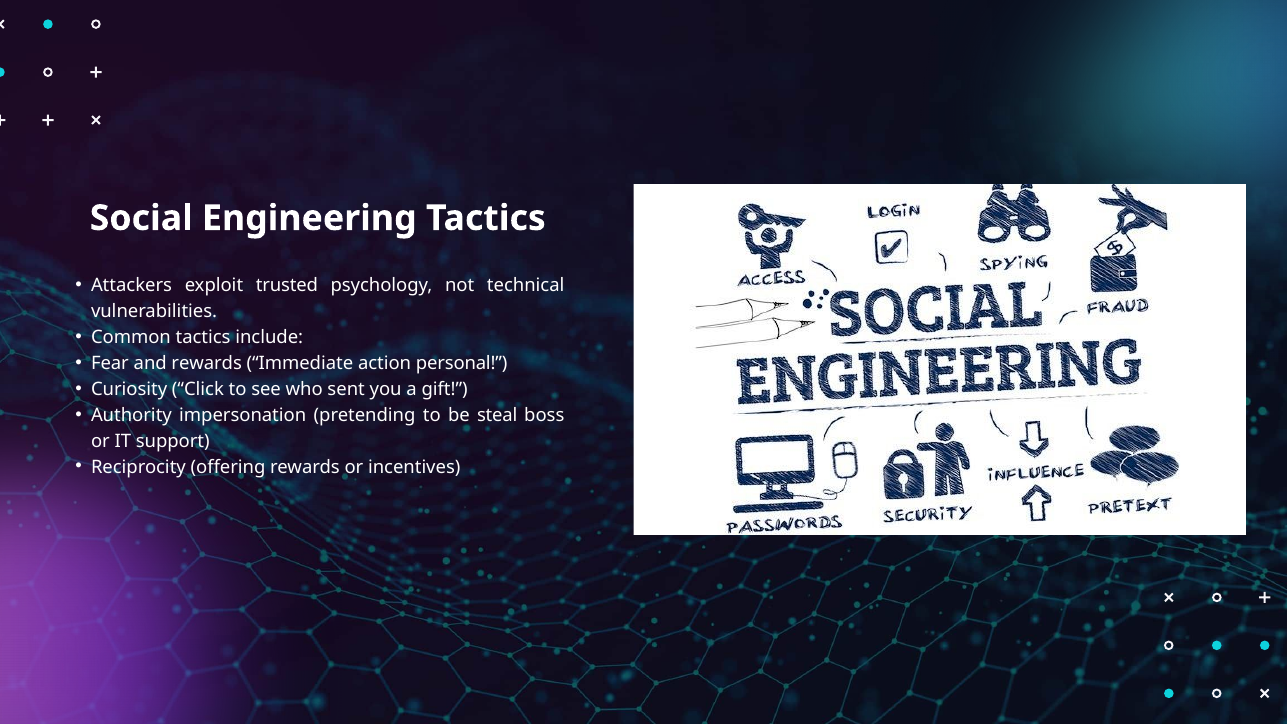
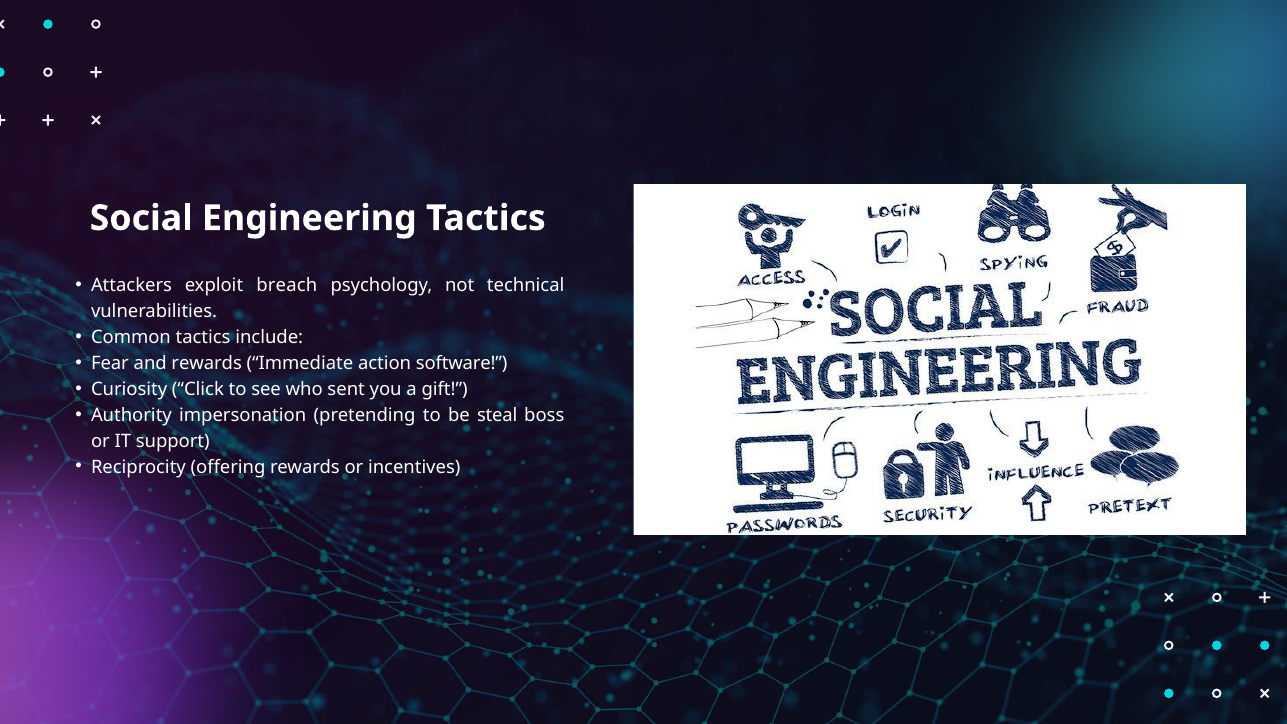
trusted: trusted -> breach
personal: personal -> software
